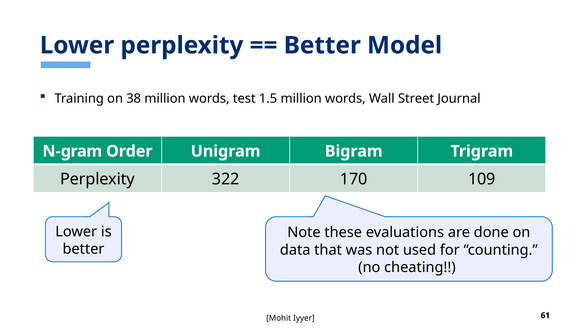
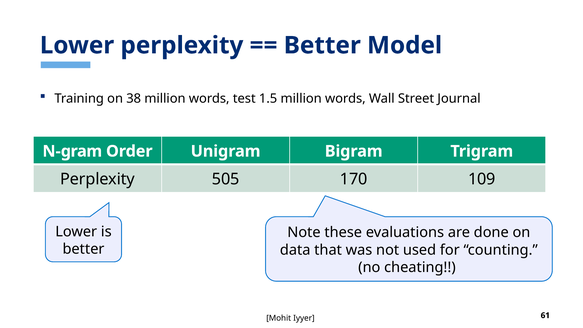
322: 322 -> 505
